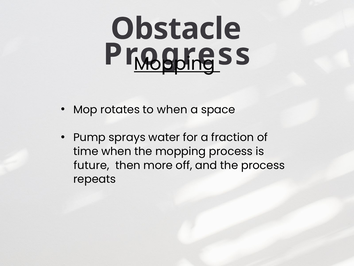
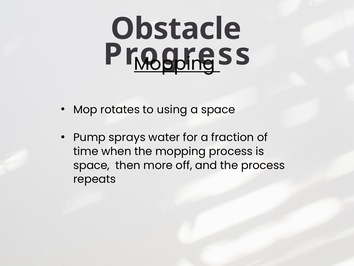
to when: when -> using
future at (91, 165): future -> space
